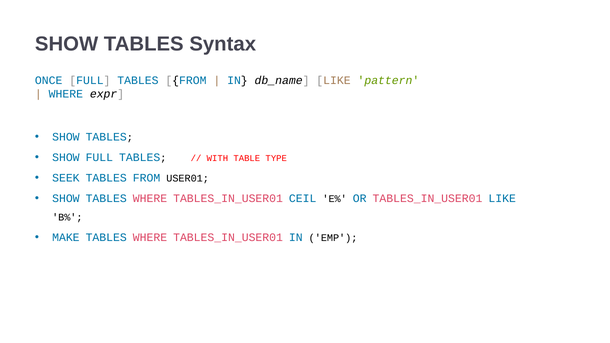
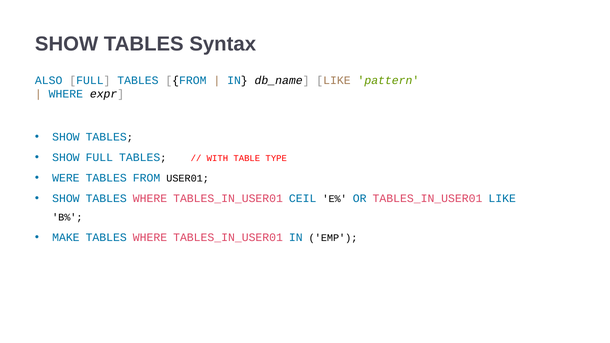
ONCE: ONCE -> ALSO
SEEK: SEEK -> WERE
